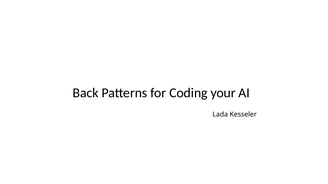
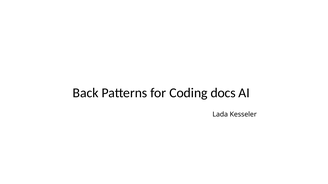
your: your -> docs
